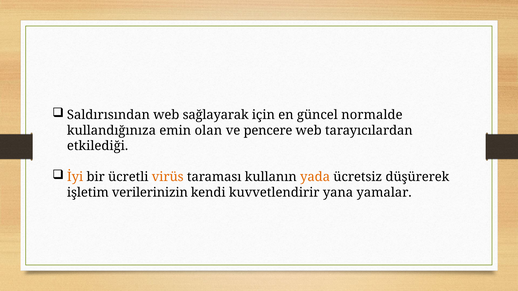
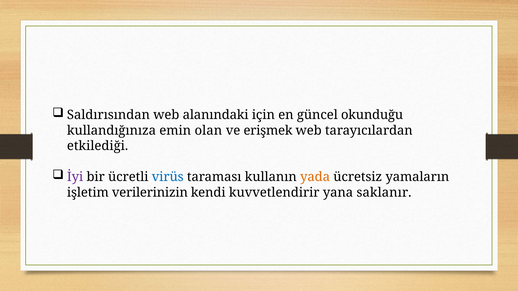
sağlayarak: sağlayarak -> alanındaki
normalde: normalde -> okunduğu
pencere: pencere -> erişmek
İyi colour: orange -> purple
virüs colour: orange -> blue
düşürerek: düşürerek -> yamaların
yamalar: yamalar -> saklanır
